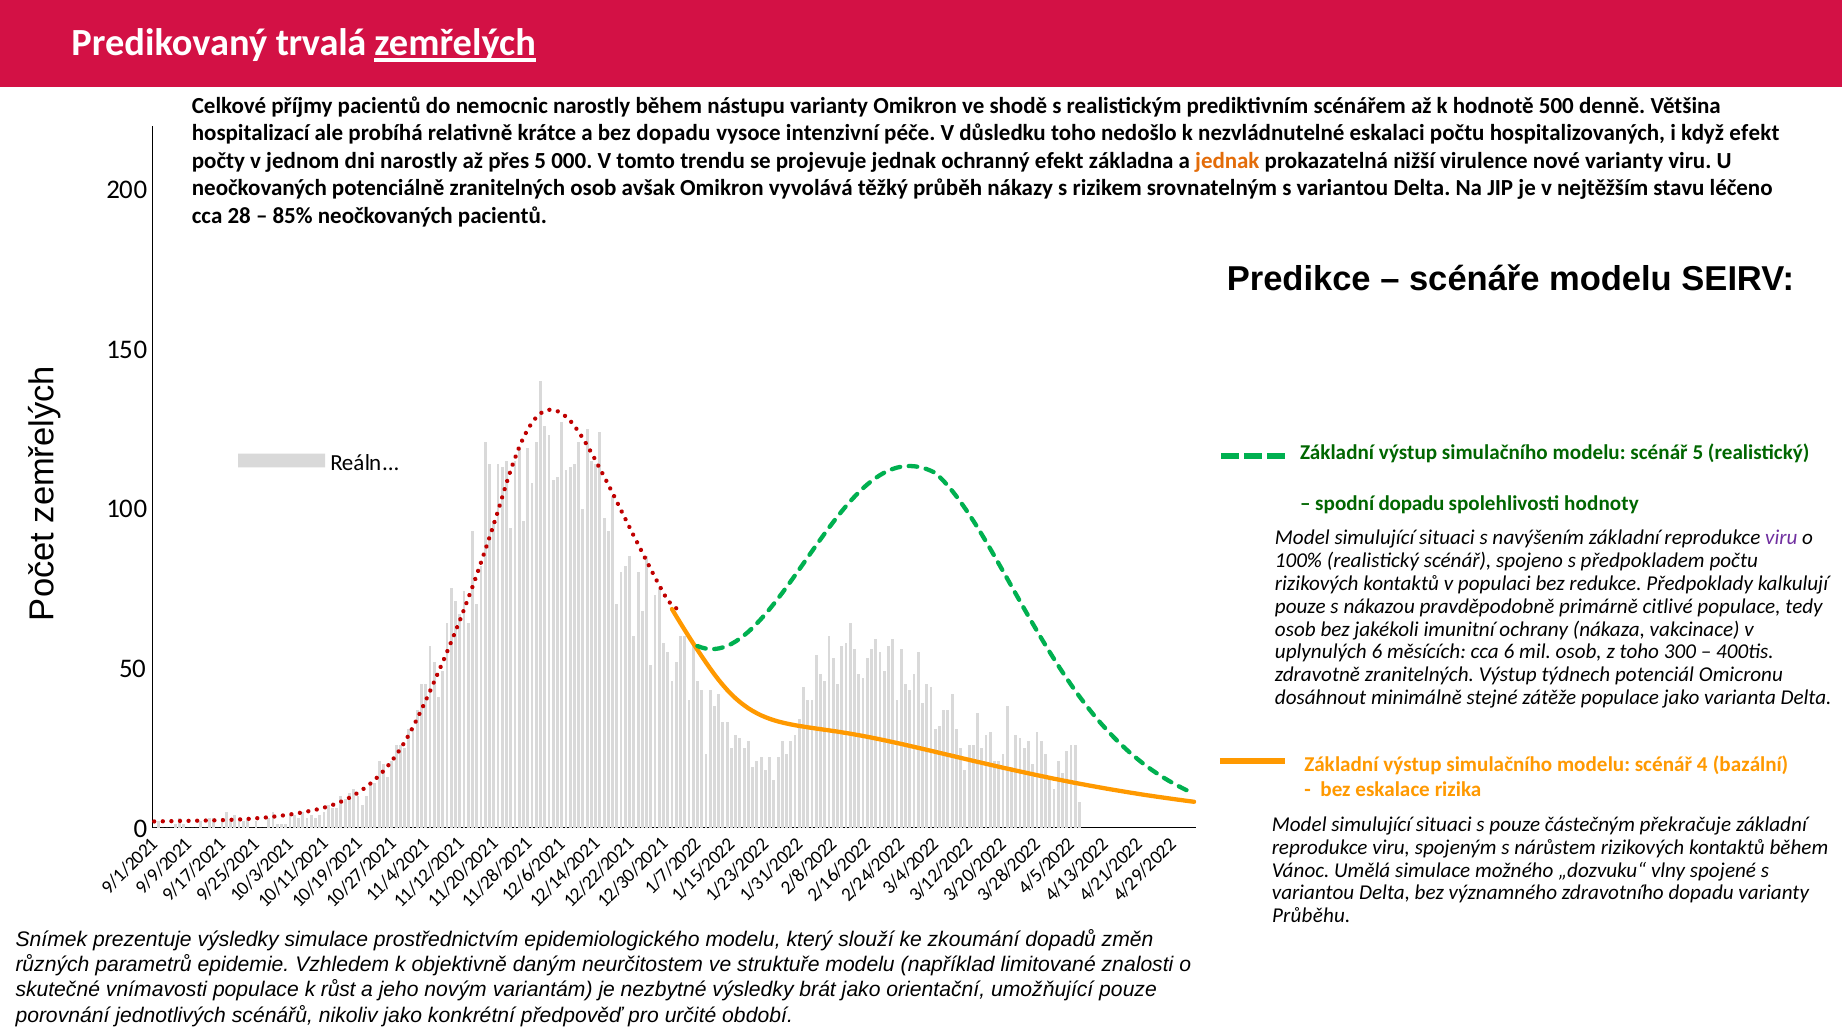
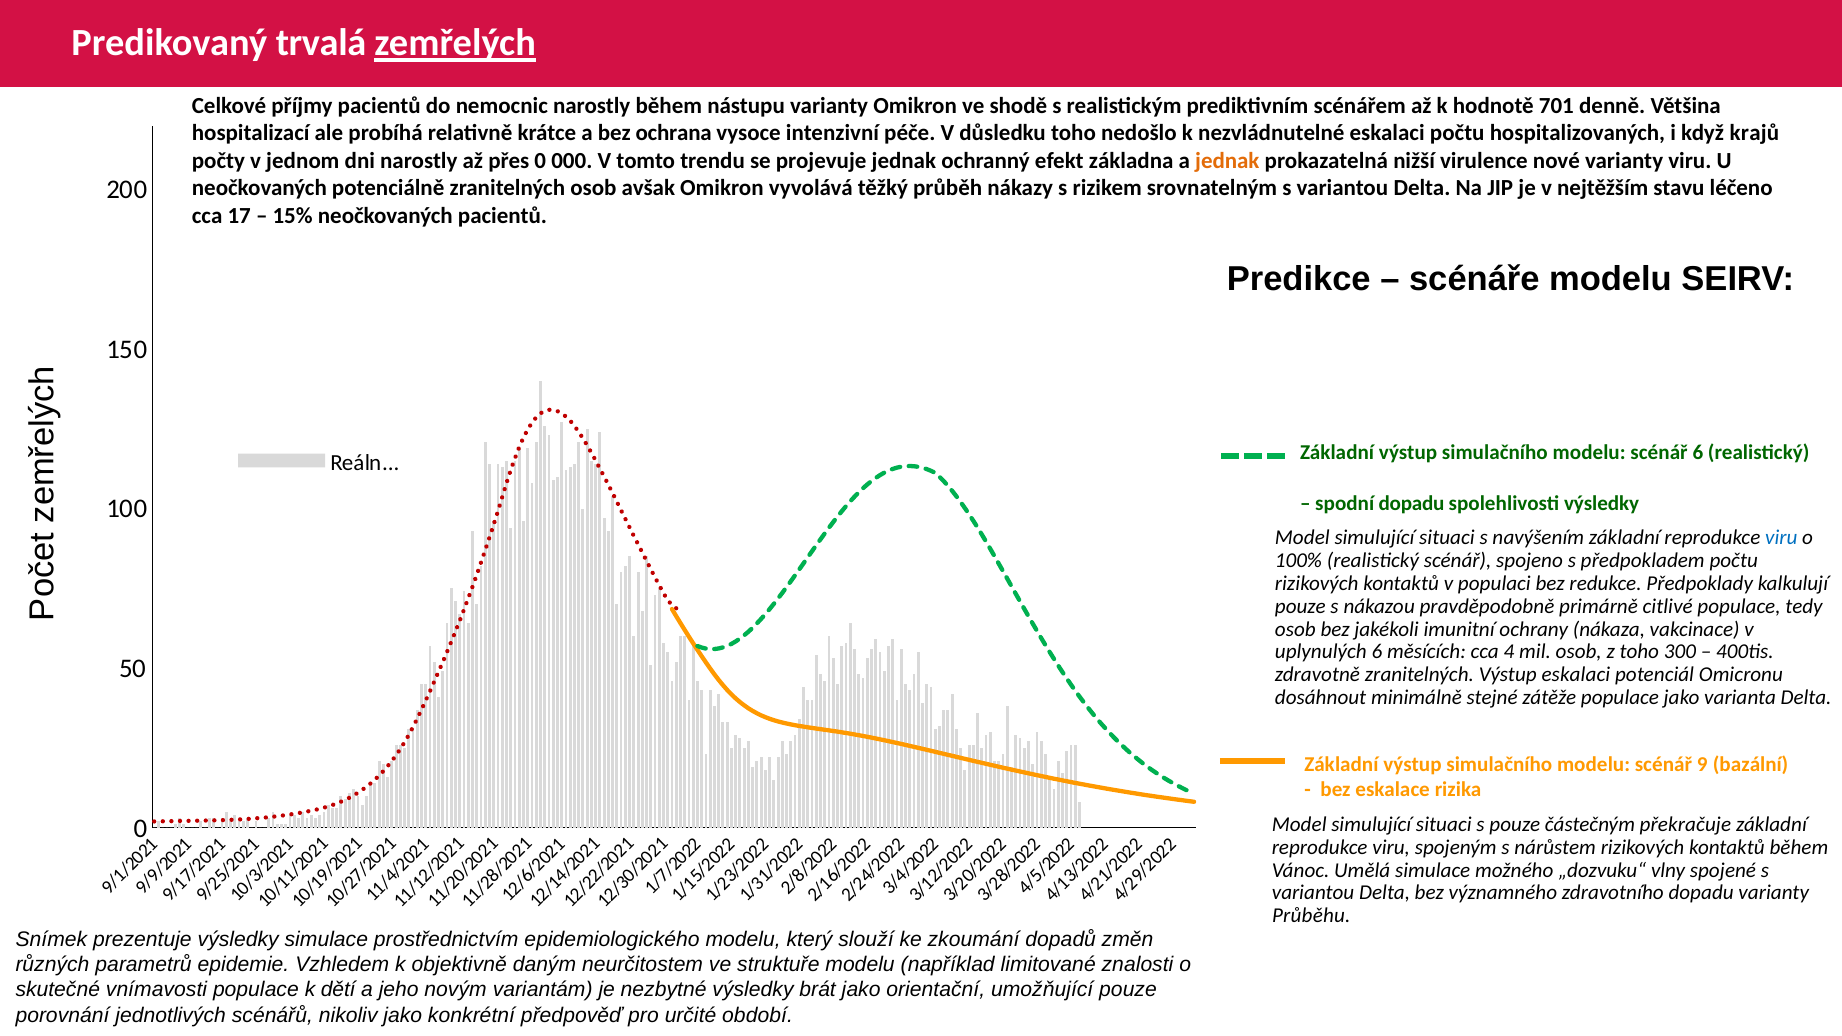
500: 500 -> 701
bez dopadu: dopadu -> ochrana
když efekt: efekt -> krajů
přes 5: 5 -> 0
28: 28 -> 17
85%: 85% -> 15%
scénář 5: 5 -> 6
spolehlivosti hodnoty: hodnoty -> výsledky
viru at (1781, 538) colour: purple -> blue
cca 6: 6 -> 4
Výstup týdnech: týdnech -> eskalaci
scénář 4: 4 -> 9
růst: růst -> dětí
